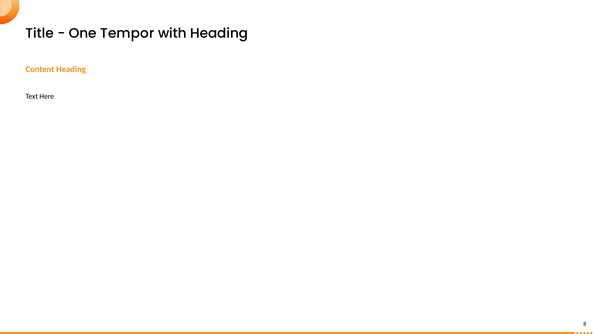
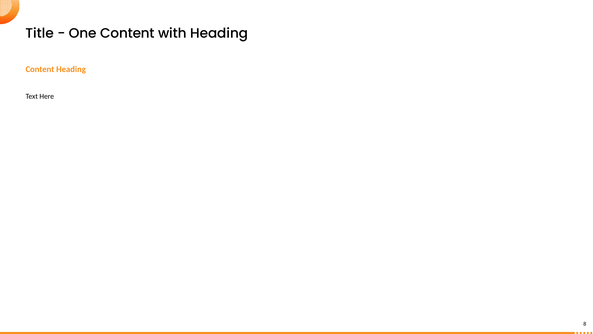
One Tempor: Tempor -> Content
